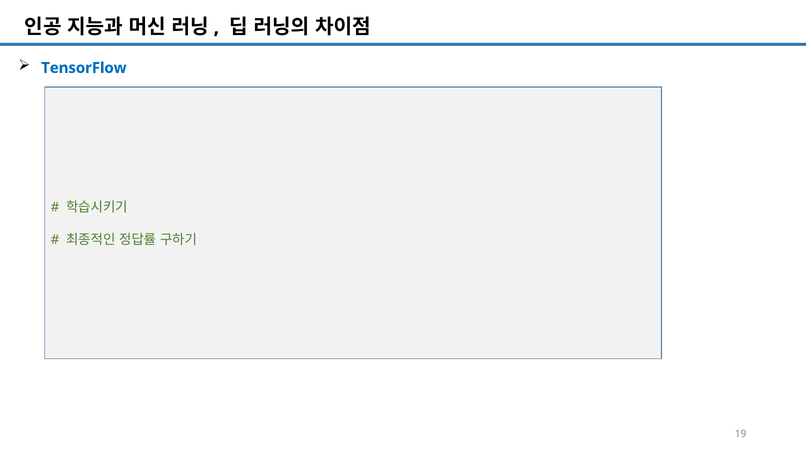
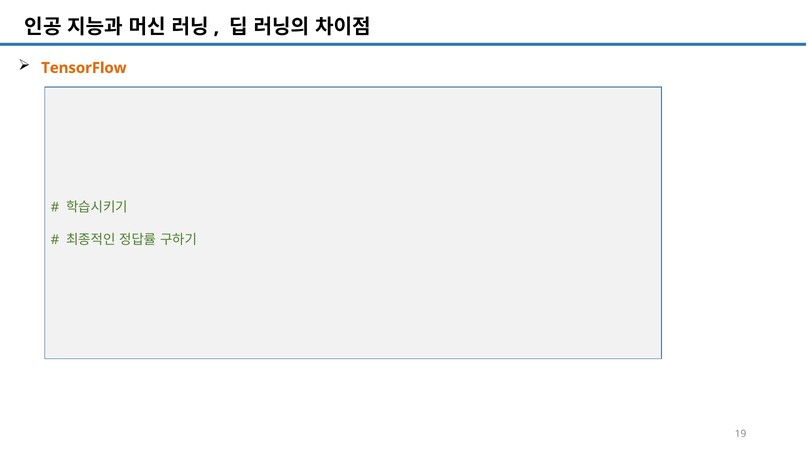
TensorFlow colour: blue -> orange
